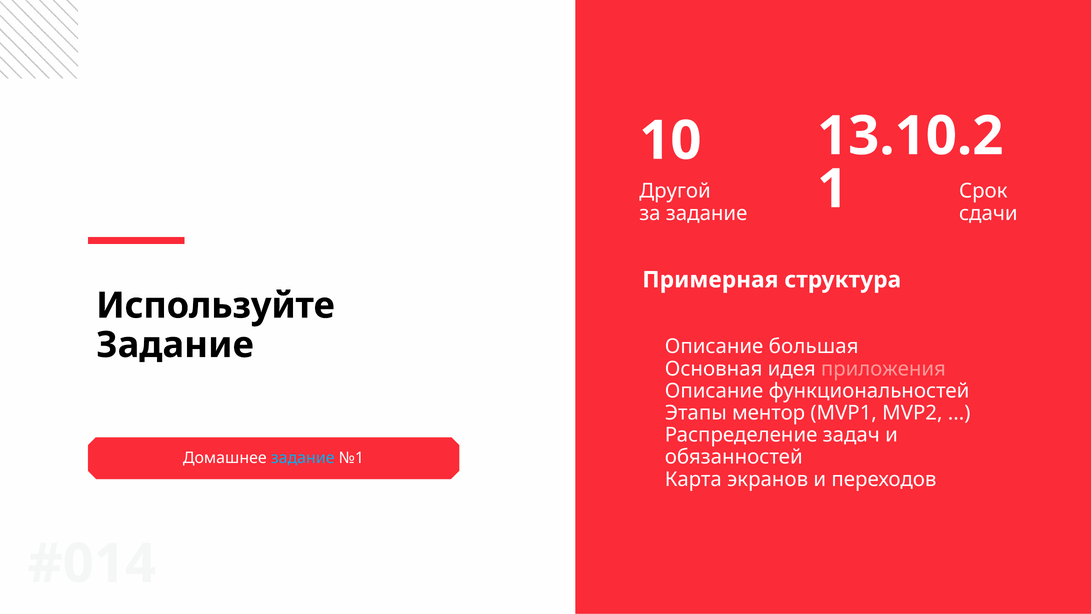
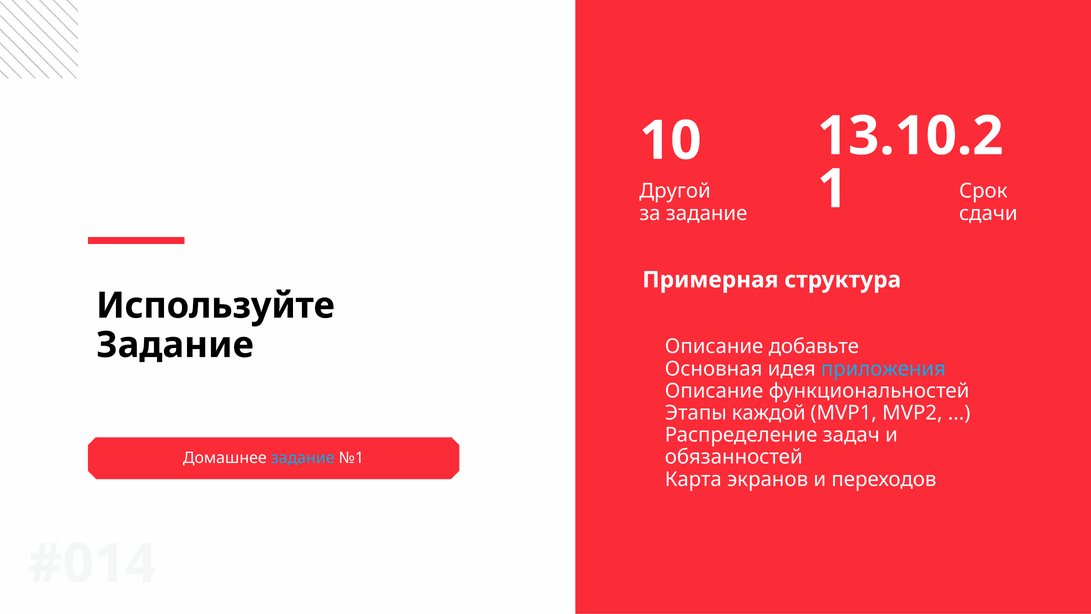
большая: большая -> добавьте
приложения colour: pink -> light blue
ментор: ментор -> каждой
